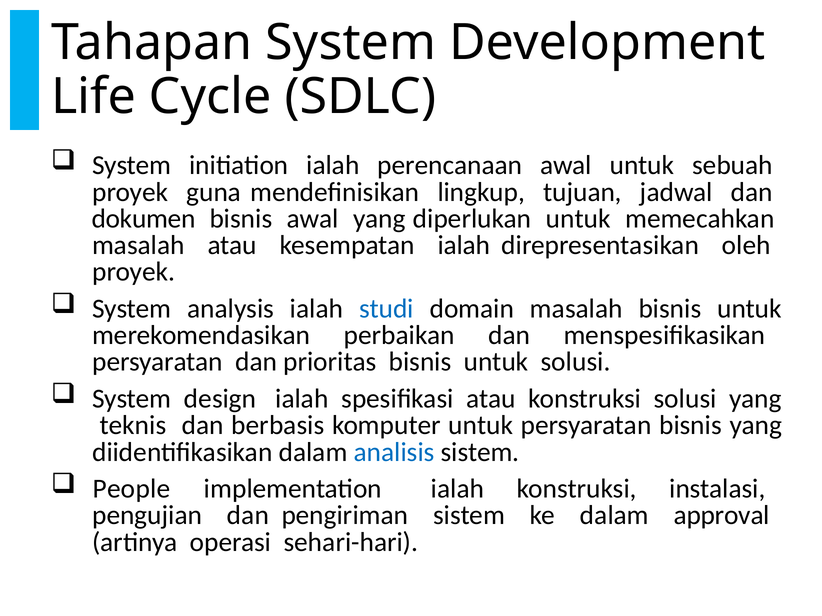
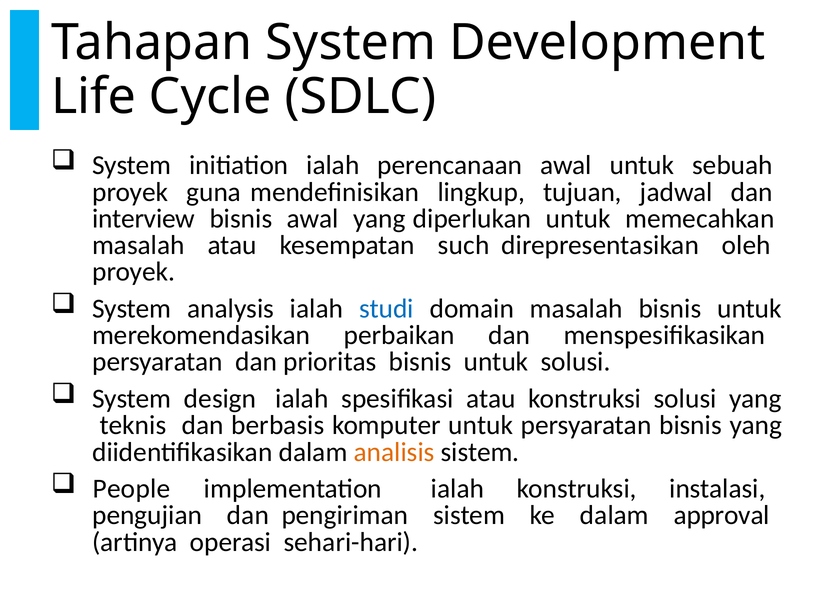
dokumen: dokumen -> interview
kesempatan ialah: ialah -> such
analisis colour: blue -> orange
